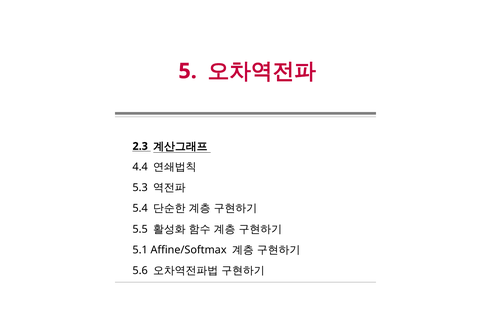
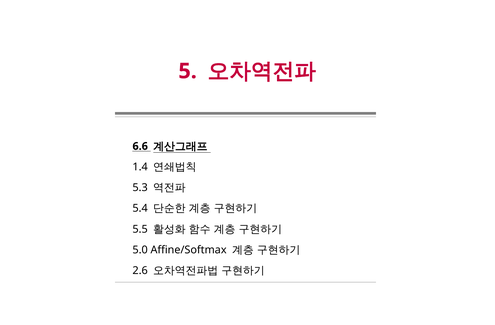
2.3: 2.3 -> 6.6
4.4: 4.4 -> 1.4
5.1: 5.1 -> 5.0
5.6: 5.6 -> 2.6
